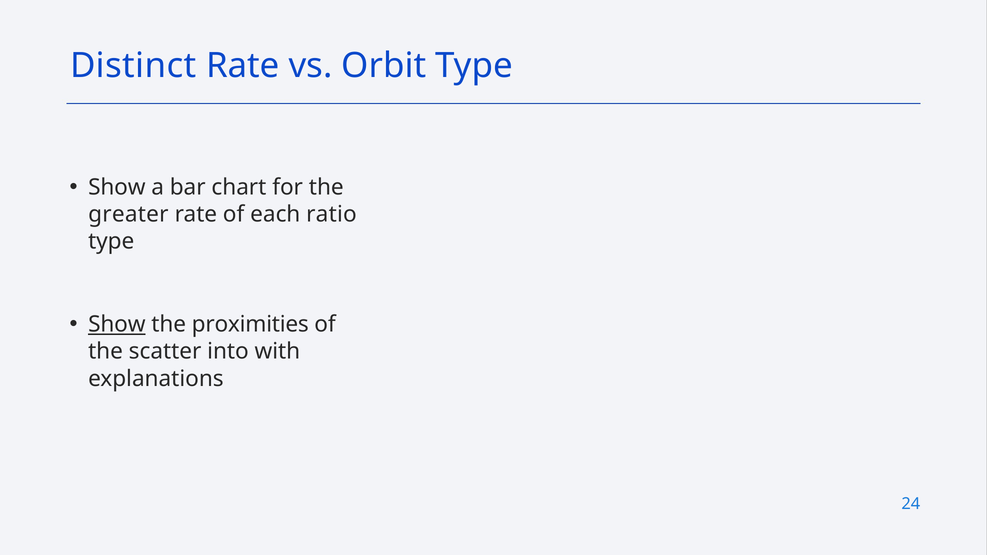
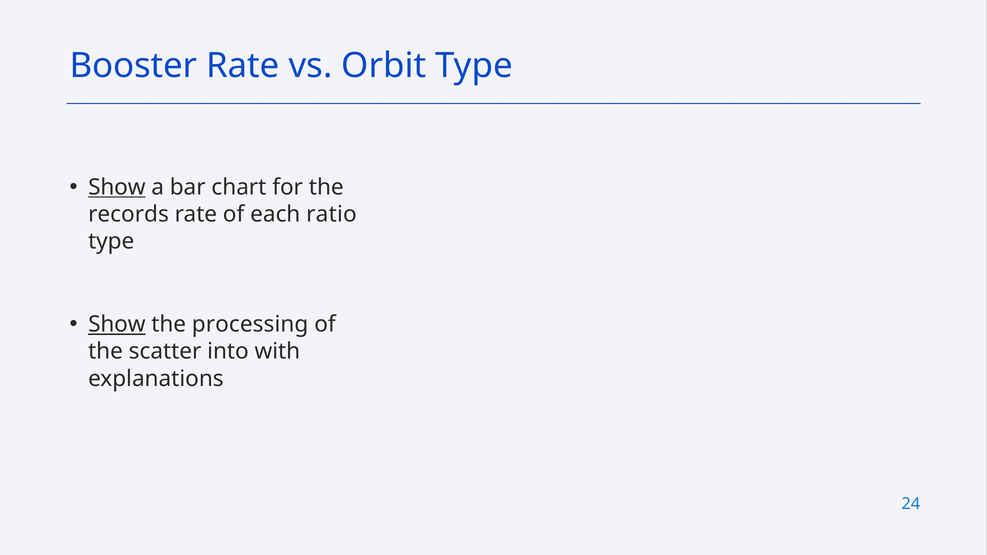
Distinct: Distinct -> Booster
Show at (117, 187) underline: none -> present
greater: greater -> records
proximities: proximities -> processing
